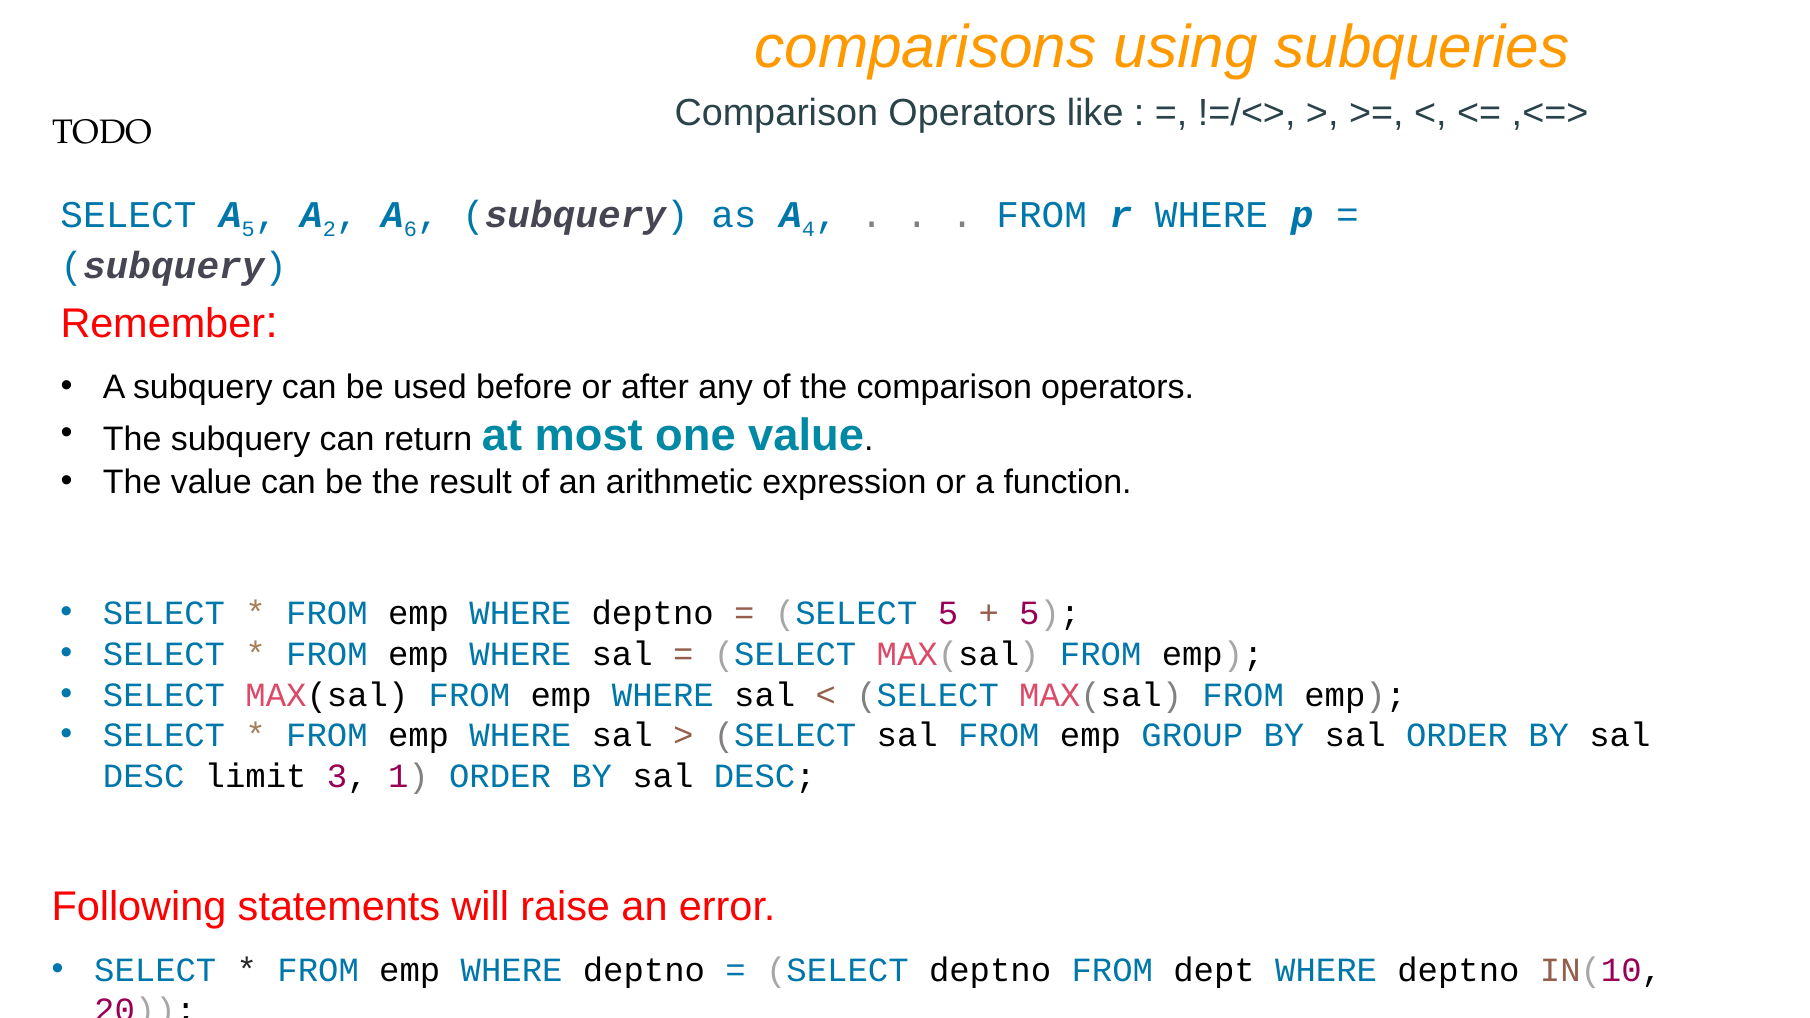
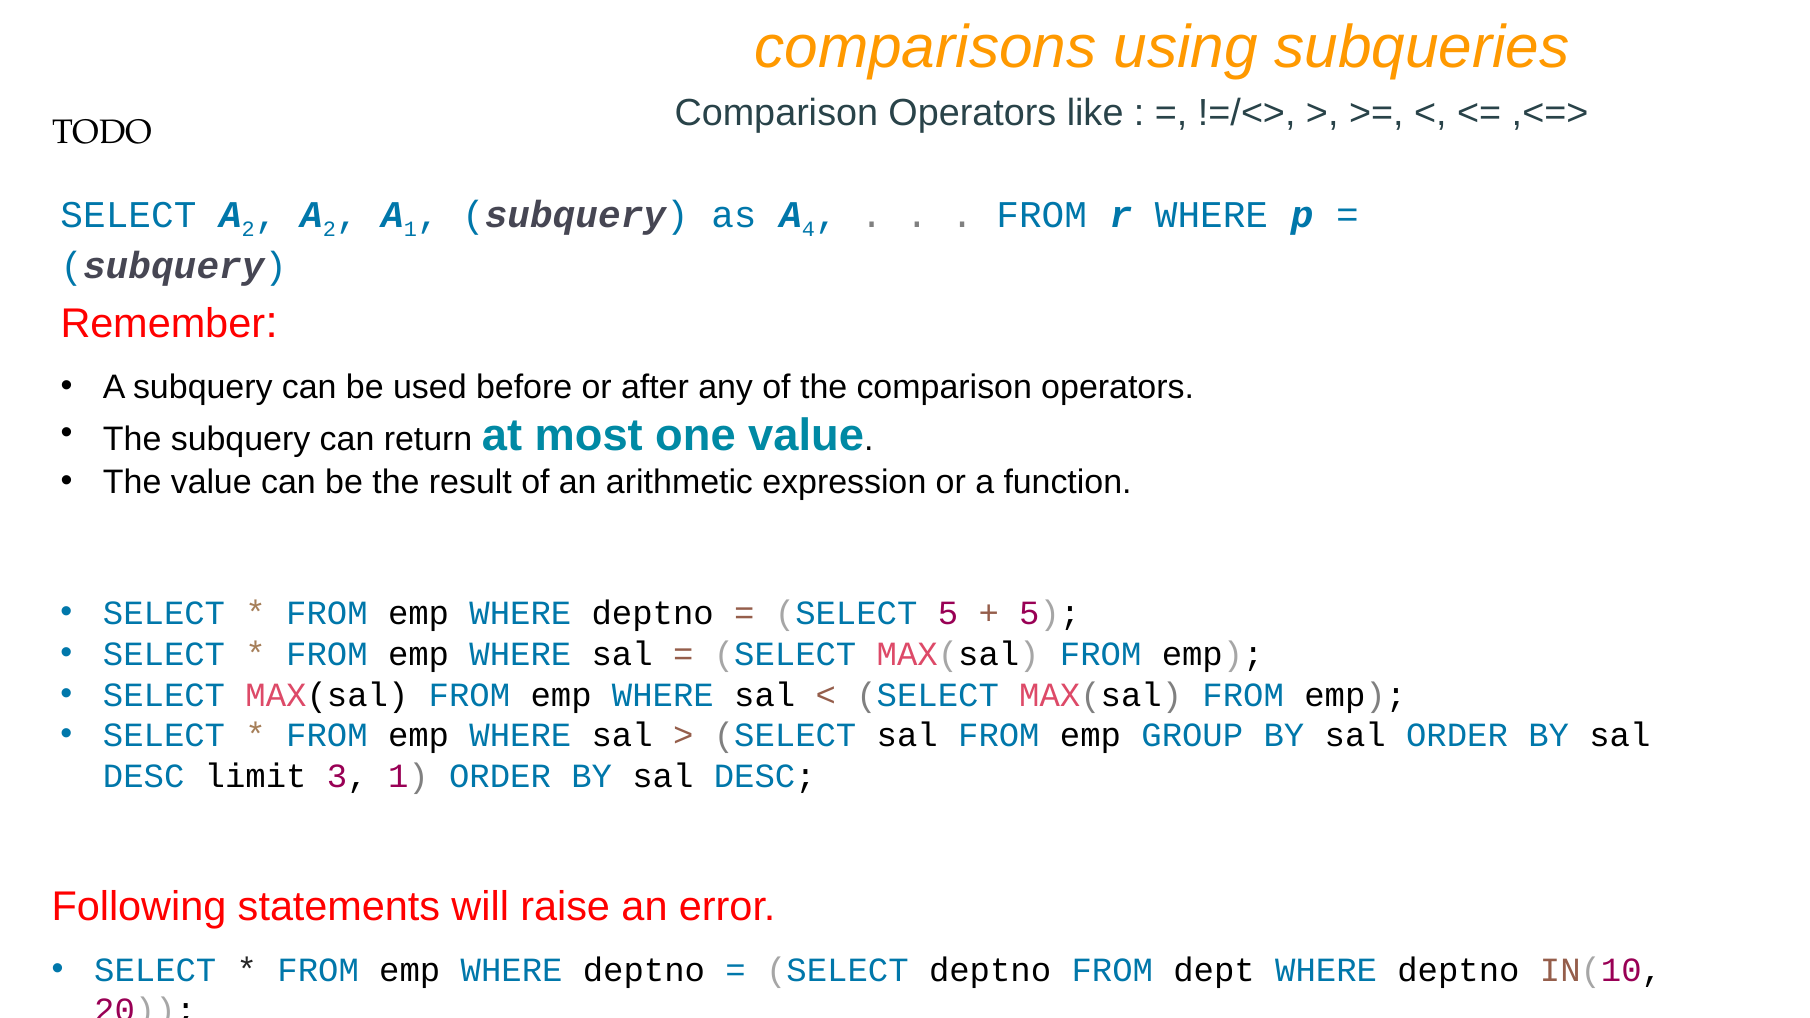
SELECT A 5: 5 -> 2
A 6: 6 -> 1
